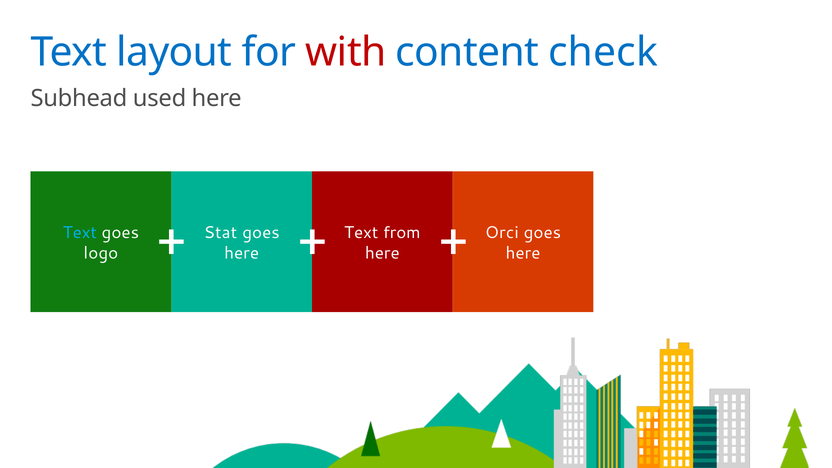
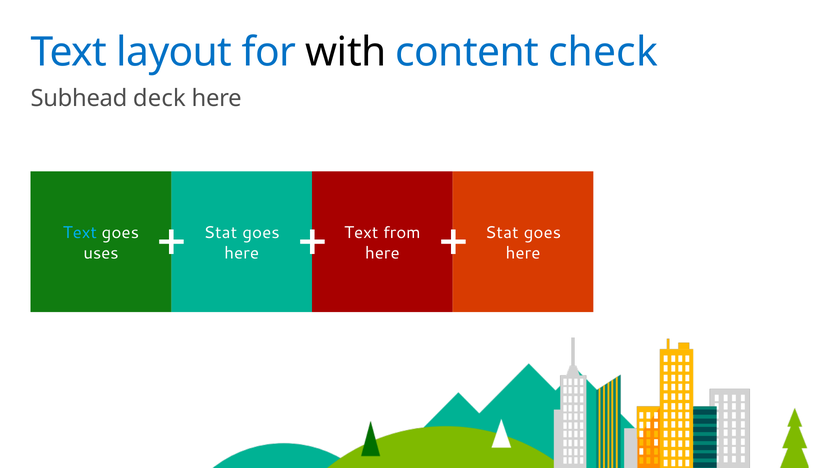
with colour: red -> black
used: used -> deck
Orci at (502, 233): Orci -> Stat
logo: logo -> uses
